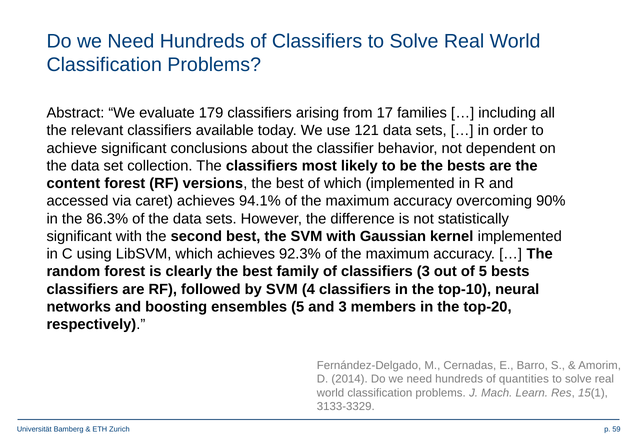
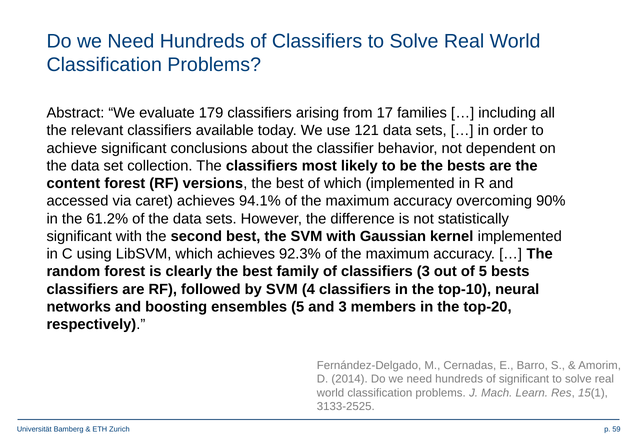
86.3%: 86.3% -> 61.2%
of quantities: quantities -> significant
3133-3329: 3133-3329 -> 3133-2525
